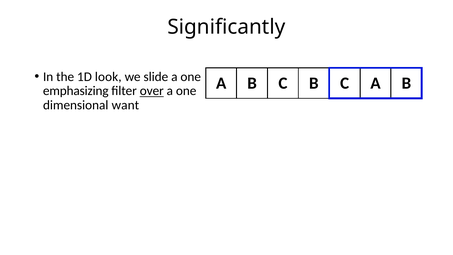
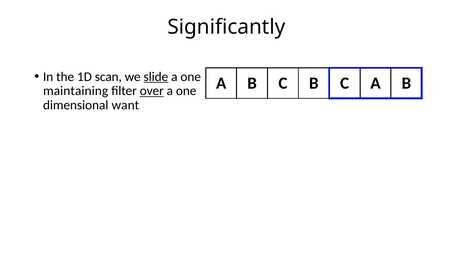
look: look -> scan
slide underline: none -> present
emphasizing: emphasizing -> maintaining
